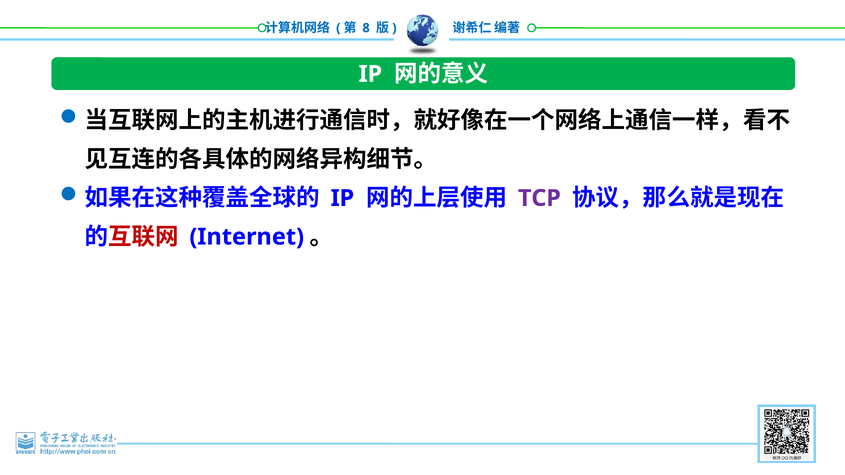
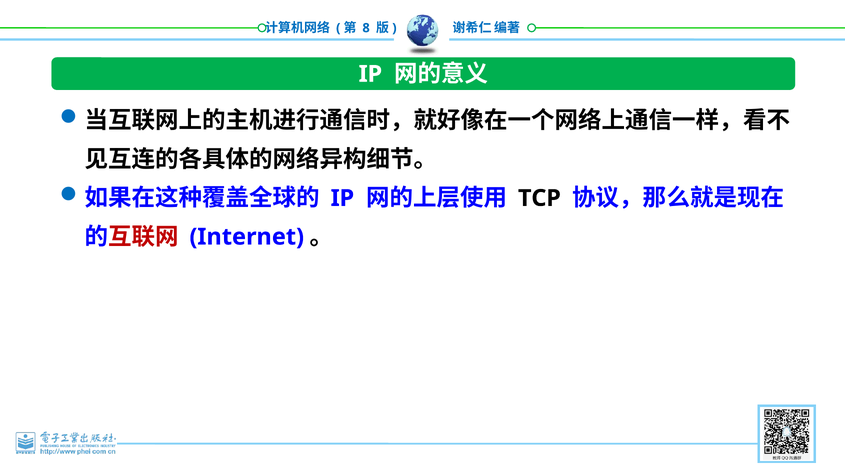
TCP colour: purple -> black
